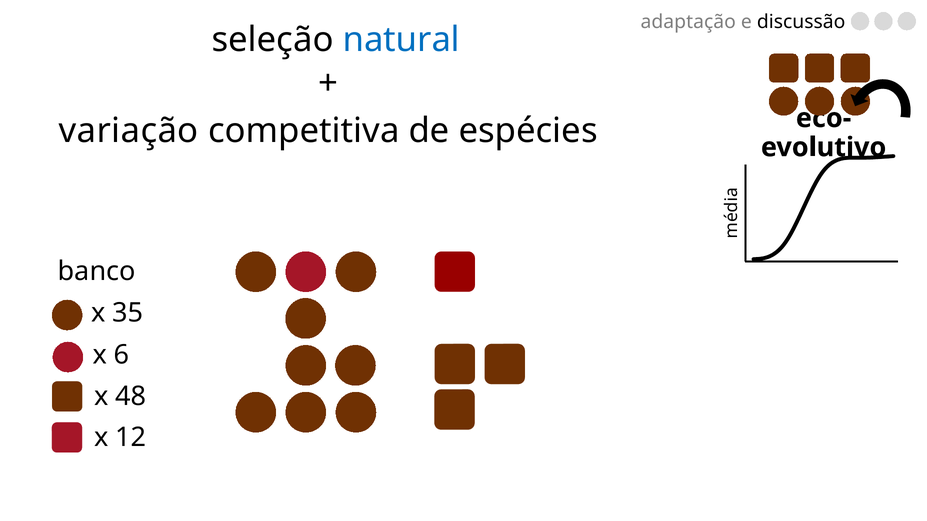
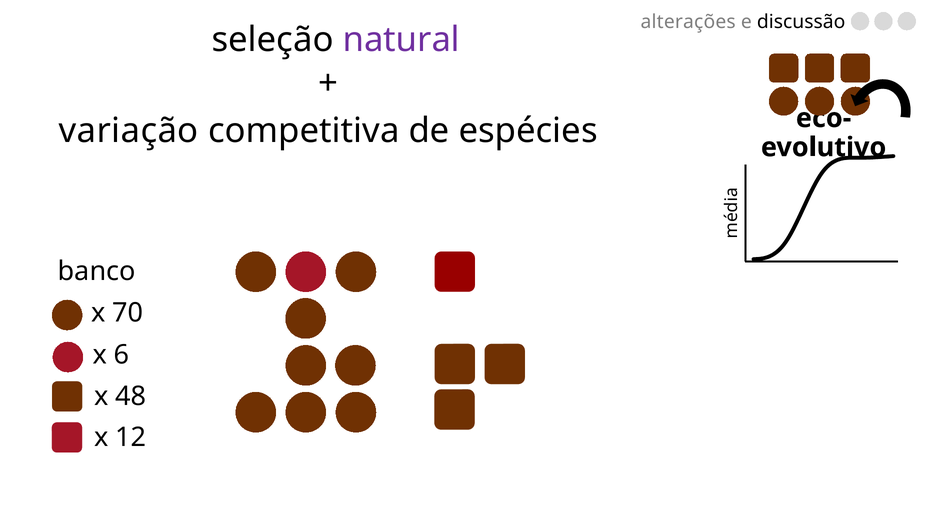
adaptação: adaptação -> alterações
natural colour: blue -> purple
35: 35 -> 70
